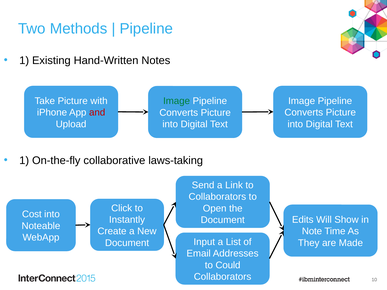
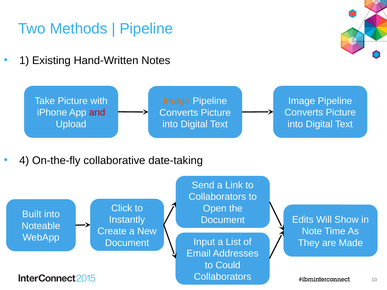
Image at (177, 101) colour: green -> orange
1 at (24, 161): 1 -> 4
laws-taking: laws-taking -> date-taking
Cost: Cost -> Built
